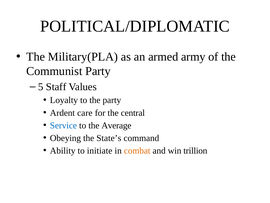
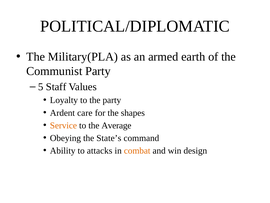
army: army -> earth
central: central -> shapes
Service colour: blue -> orange
initiate: initiate -> attacks
trillion: trillion -> design
